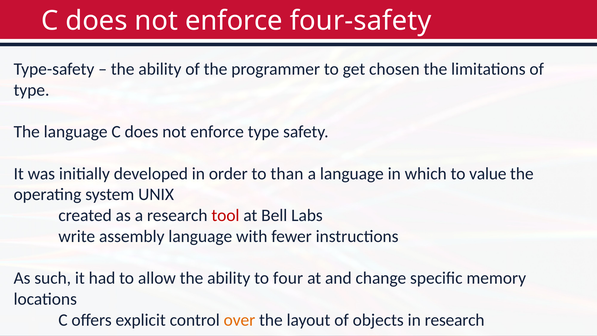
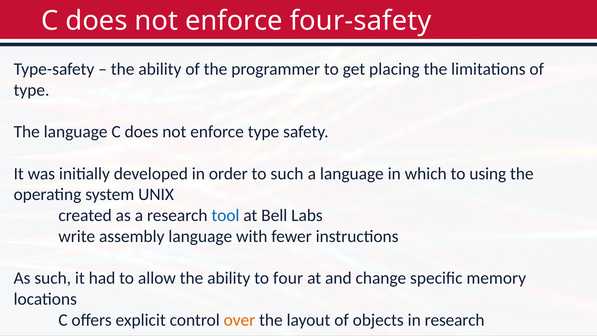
chosen: chosen -> placing
to than: than -> such
value: value -> using
tool colour: red -> blue
